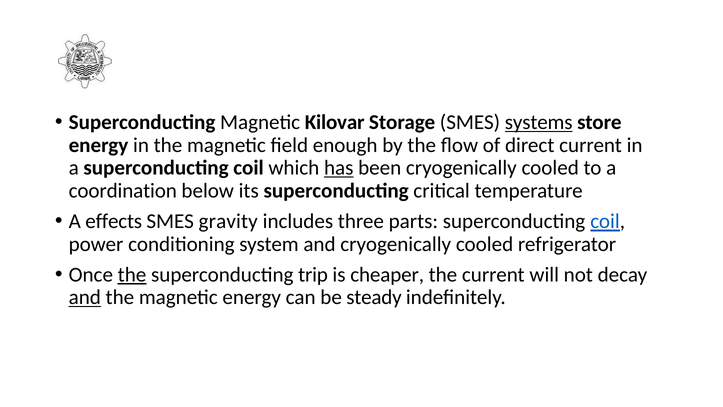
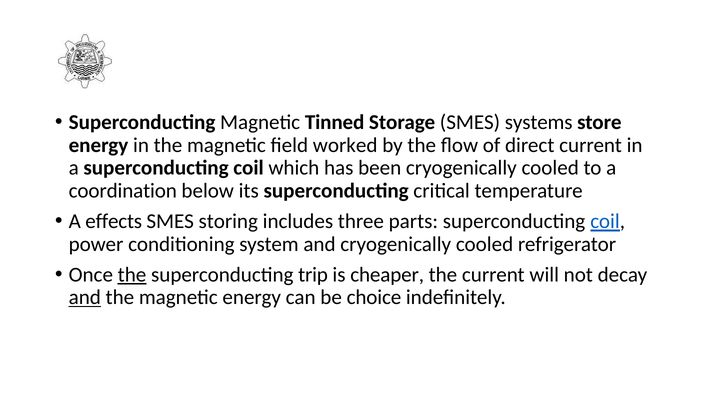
Kilovar: Kilovar -> Tinned
systems underline: present -> none
enough: enough -> worked
has underline: present -> none
gravity: gravity -> storing
steady: steady -> choice
